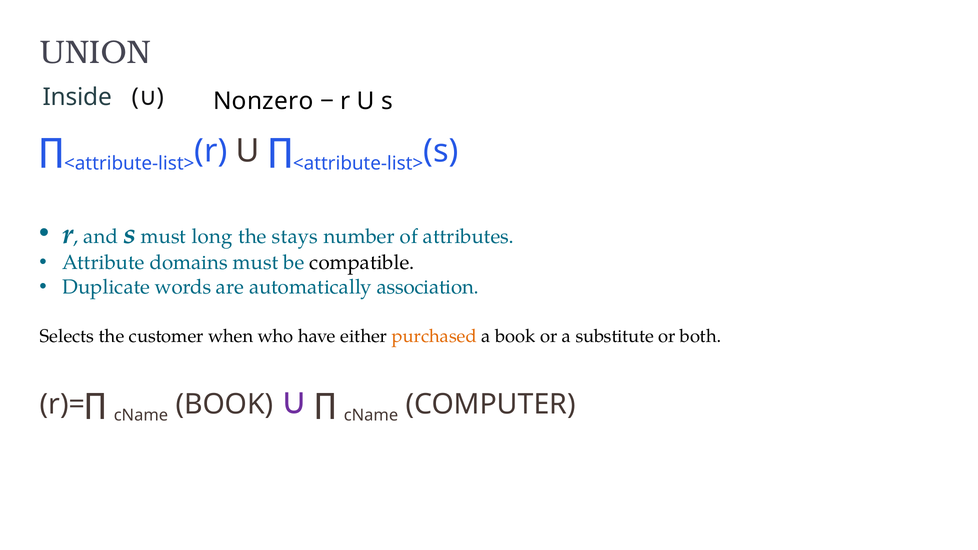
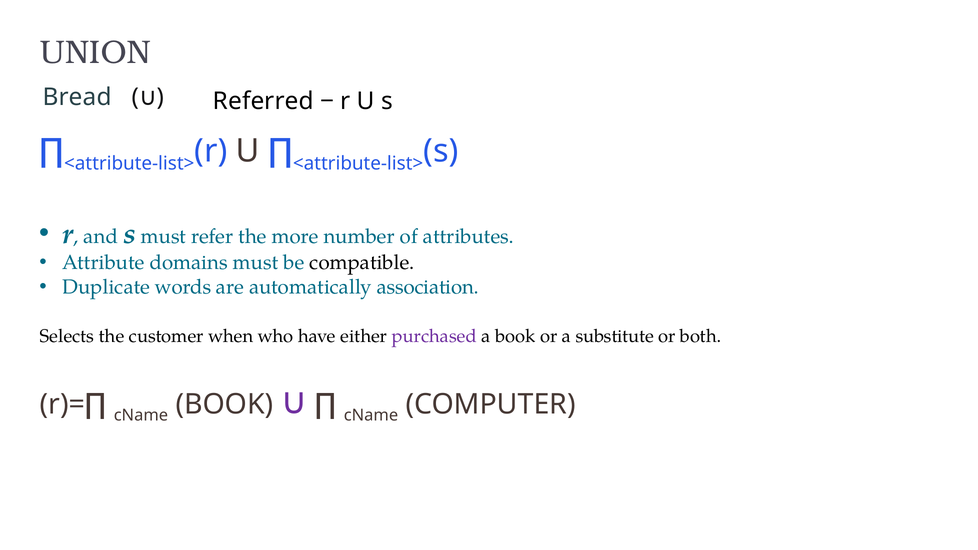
Nonzero: Nonzero -> Referred
Inside: Inside -> Bread
long: long -> refer
stays: stays -> more
purchased colour: orange -> purple
